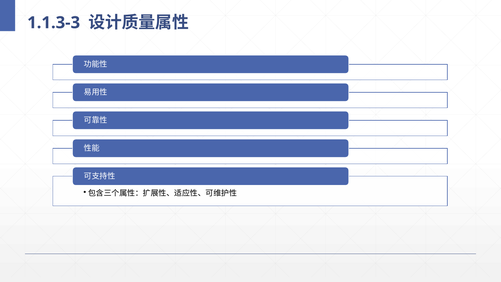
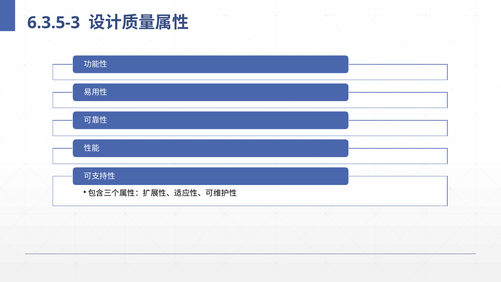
1.1.3-3: 1.1.3-3 -> 6.3.5-3
